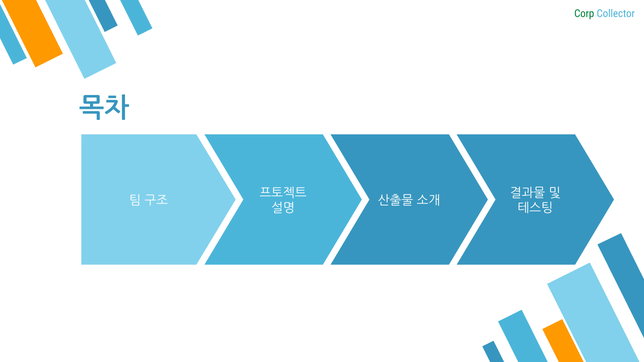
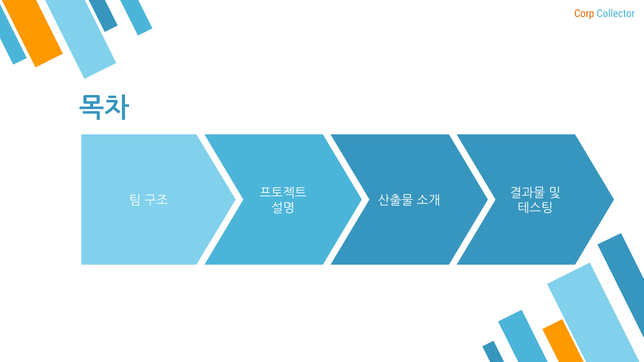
Corp colour: green -> orange
